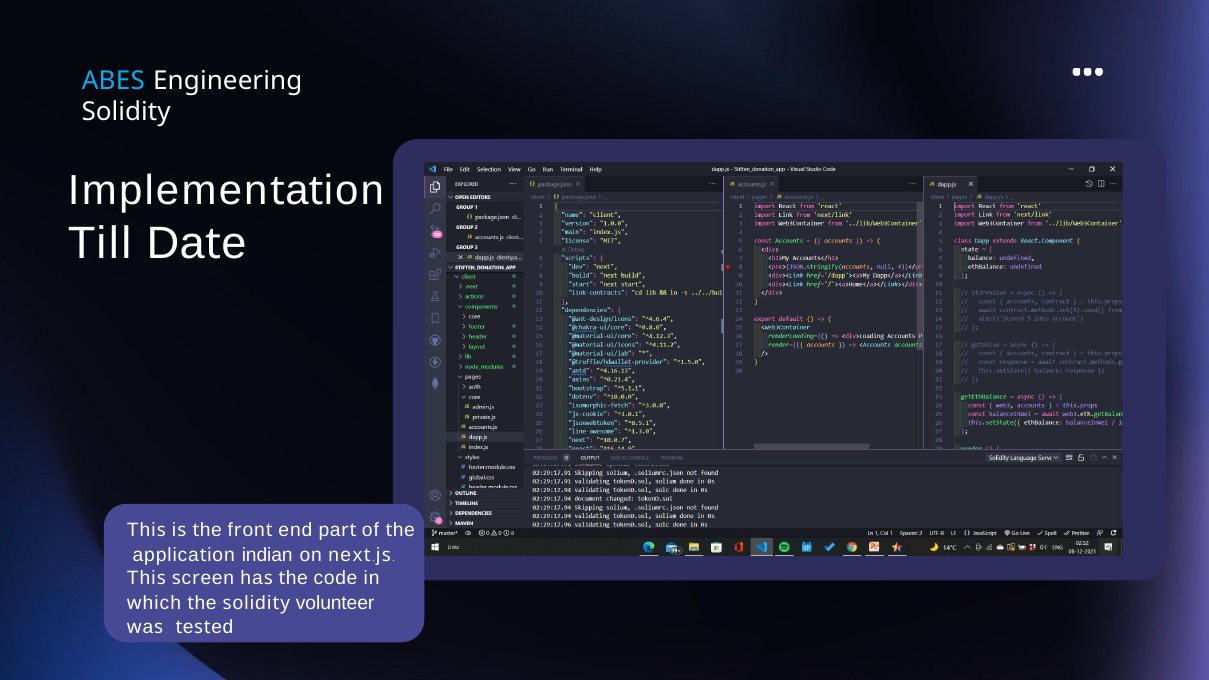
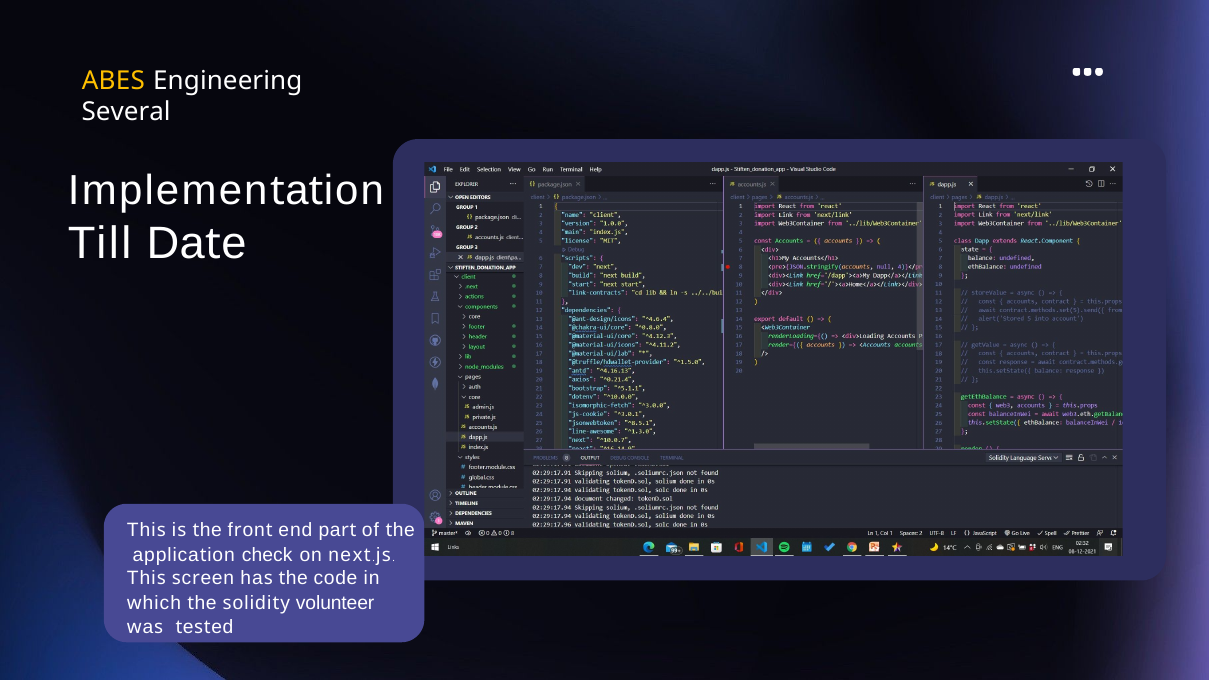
ABES colour: light blue -> yellow
Solidity: Solidity -> Several
indian: indian -> check
